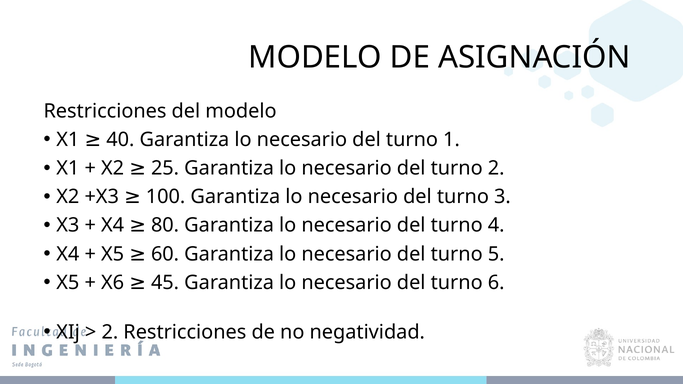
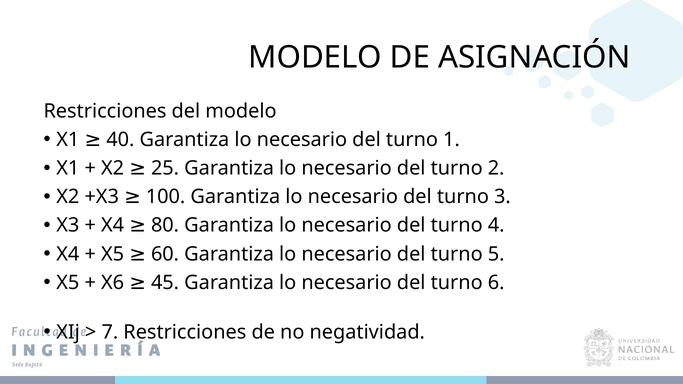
2 at (110, 332): 2 -> 7
